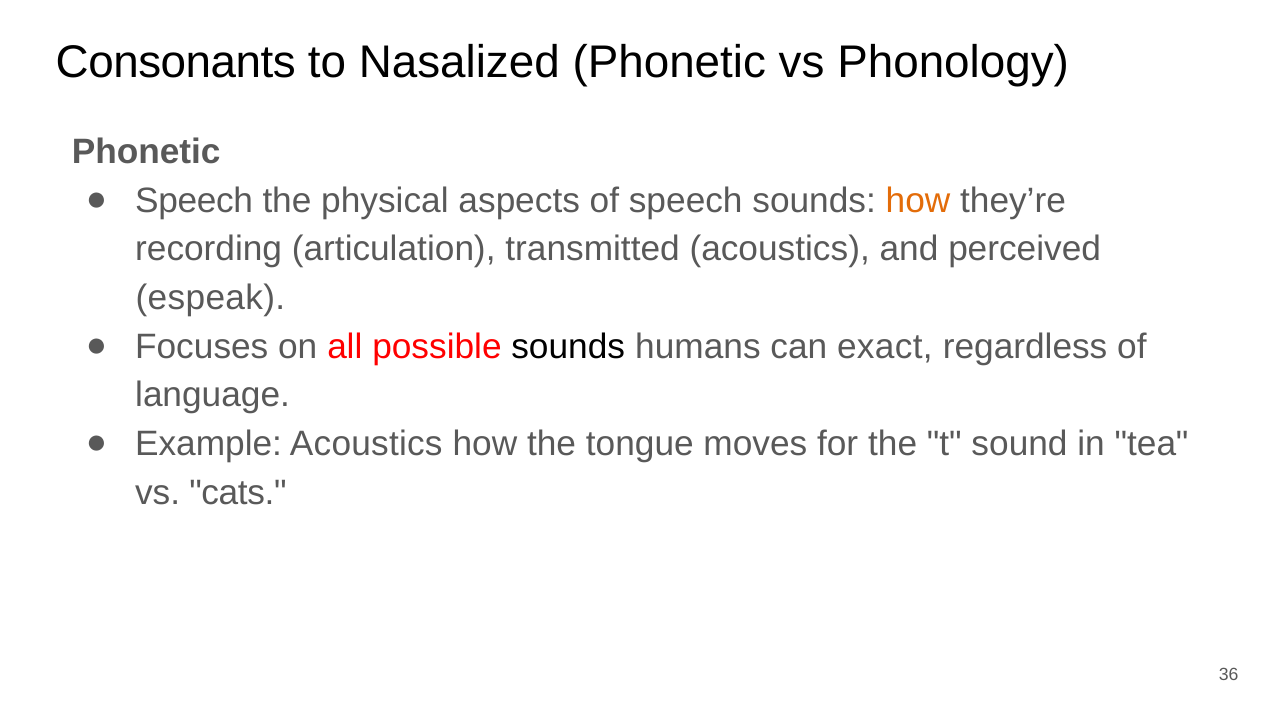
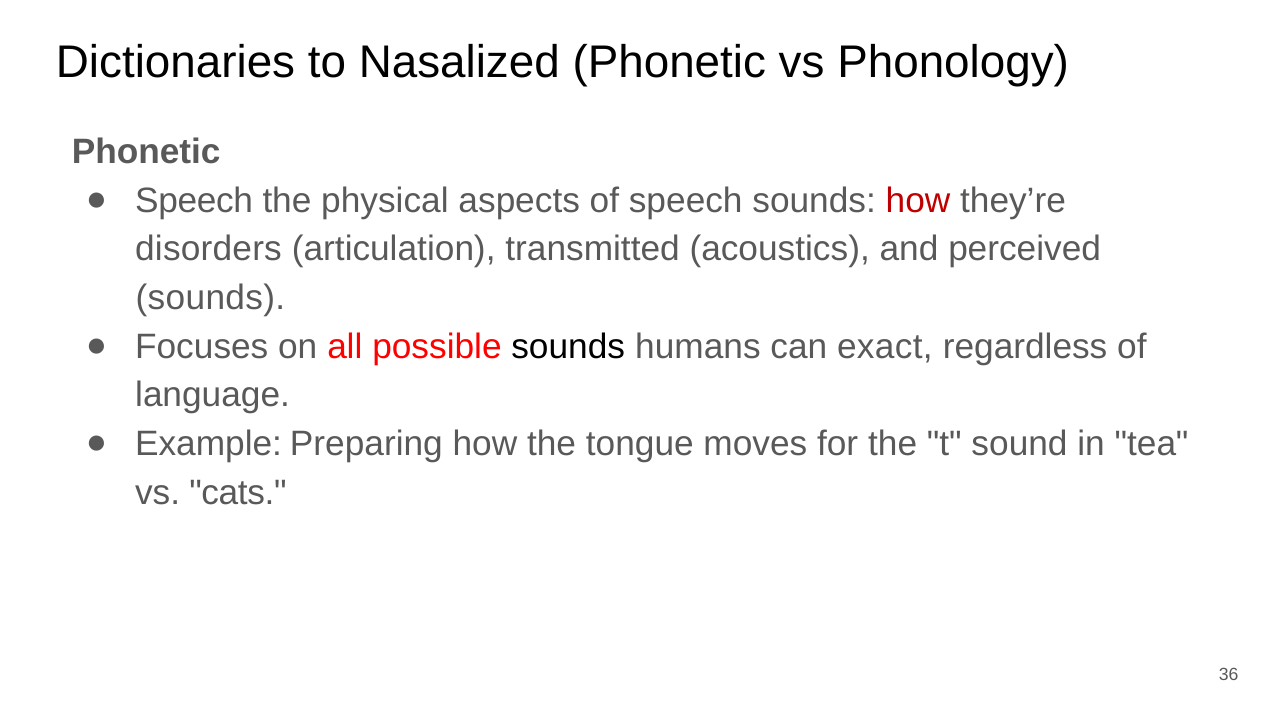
Consonants: Consonants -> Dictionaries
how at (918, 201) colour: orange -> red
recording: recording -> disorders
espeak at (210, 298): espeak -> sounds
Example Acoustics: Acoustics -> Preparing
